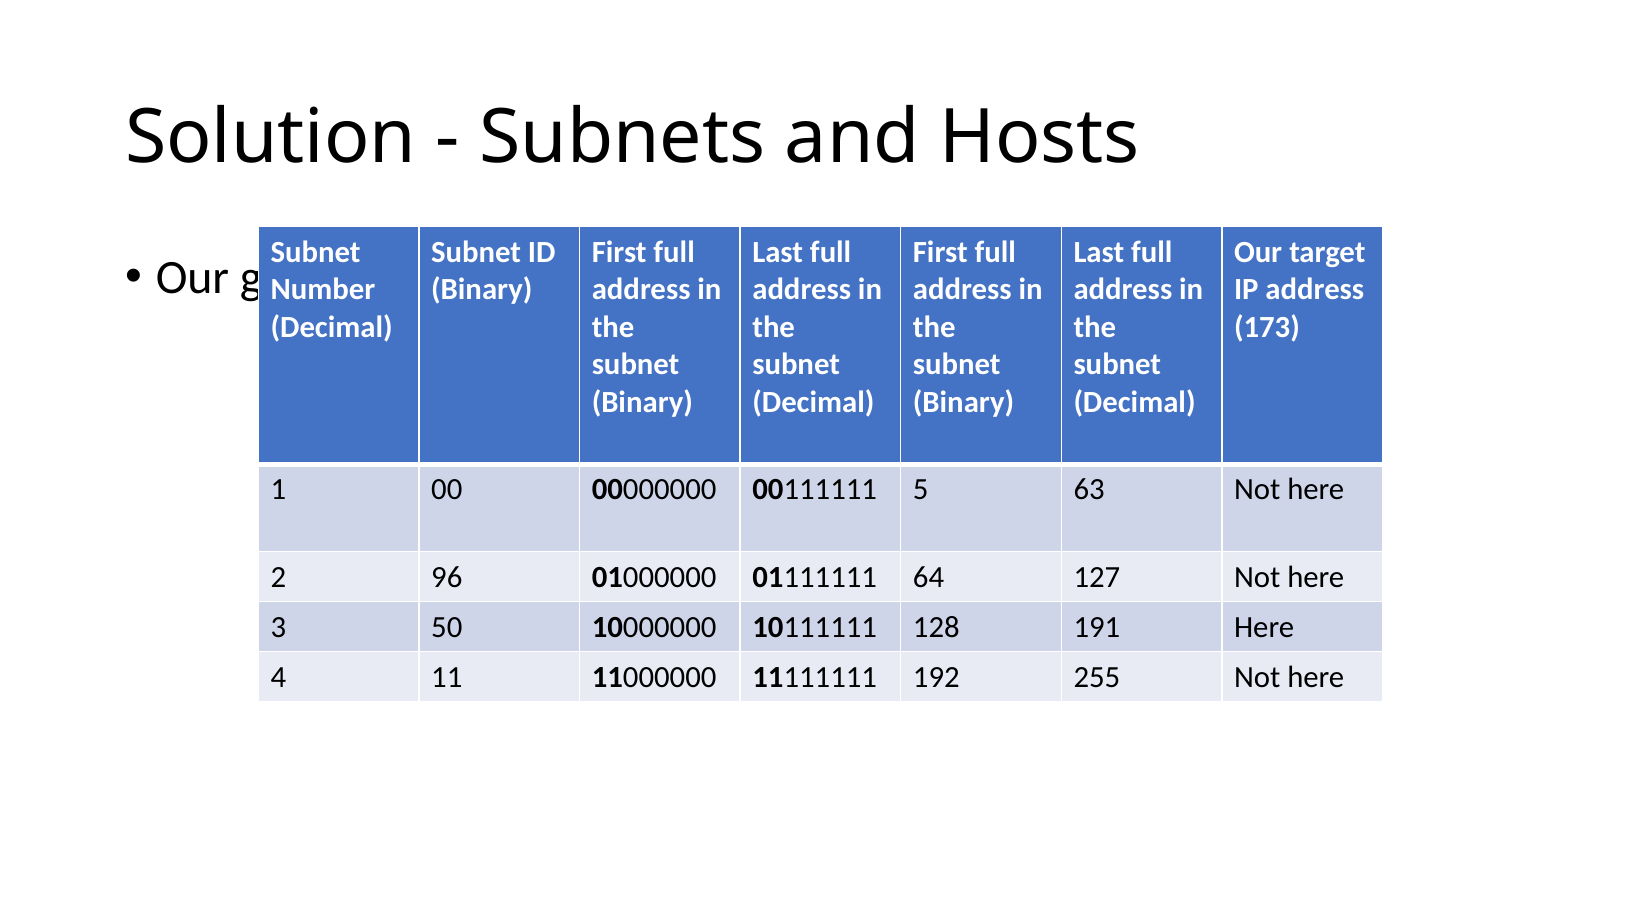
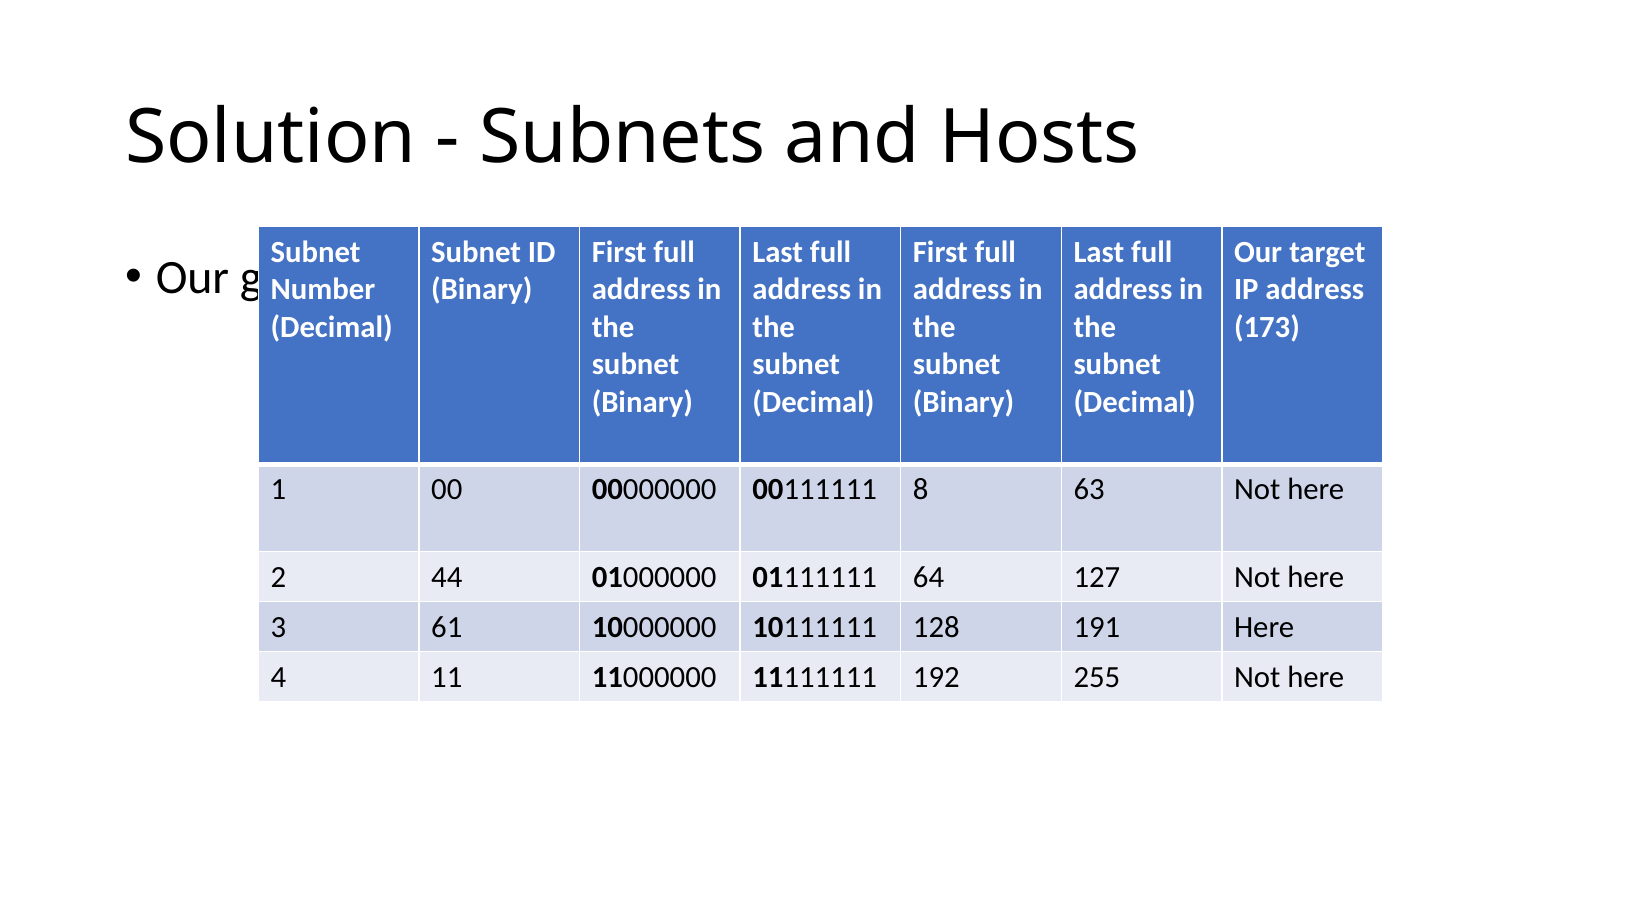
5: 5 -> 8
96: 96 -> 44
50: 50 -> 61
